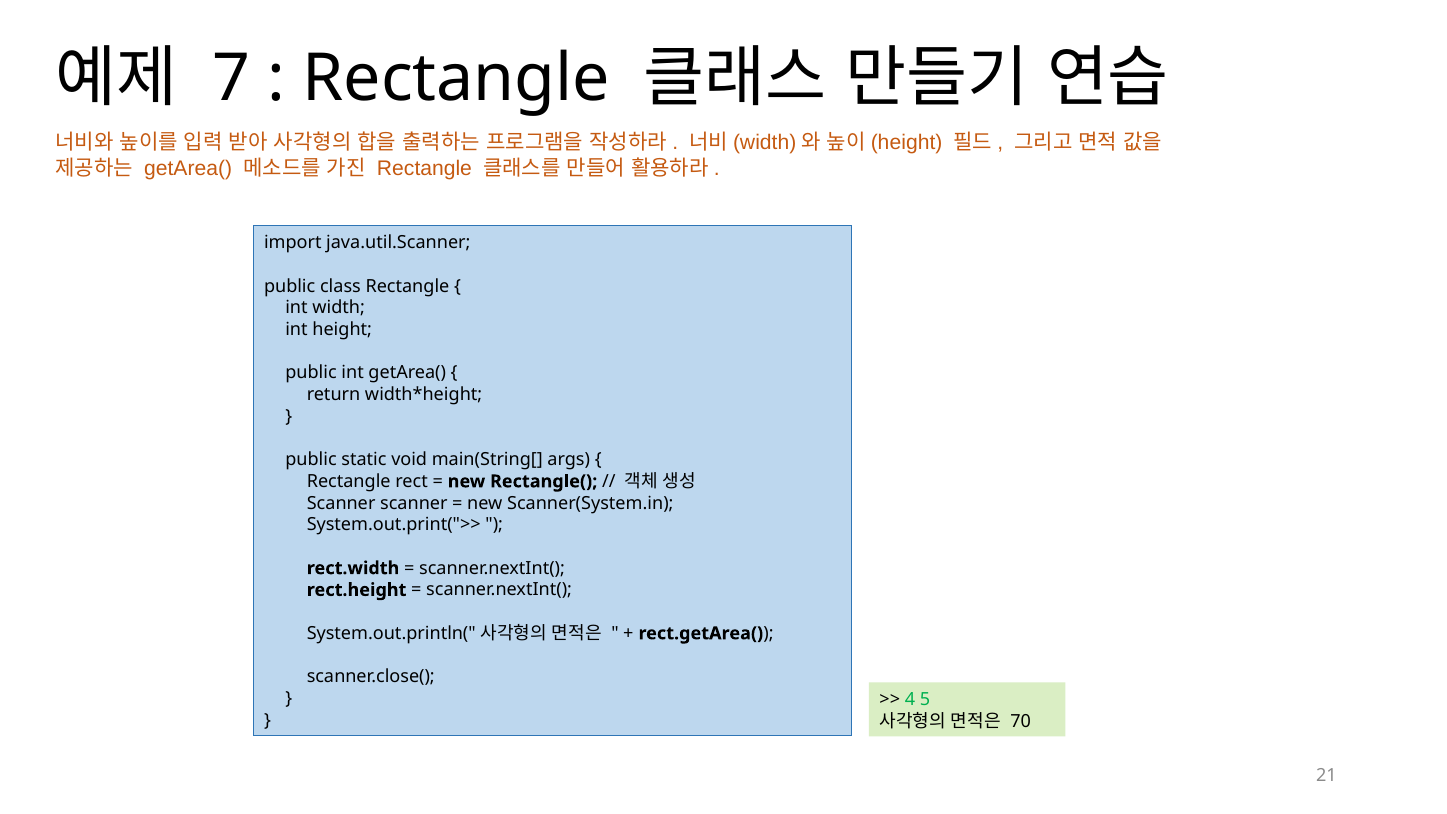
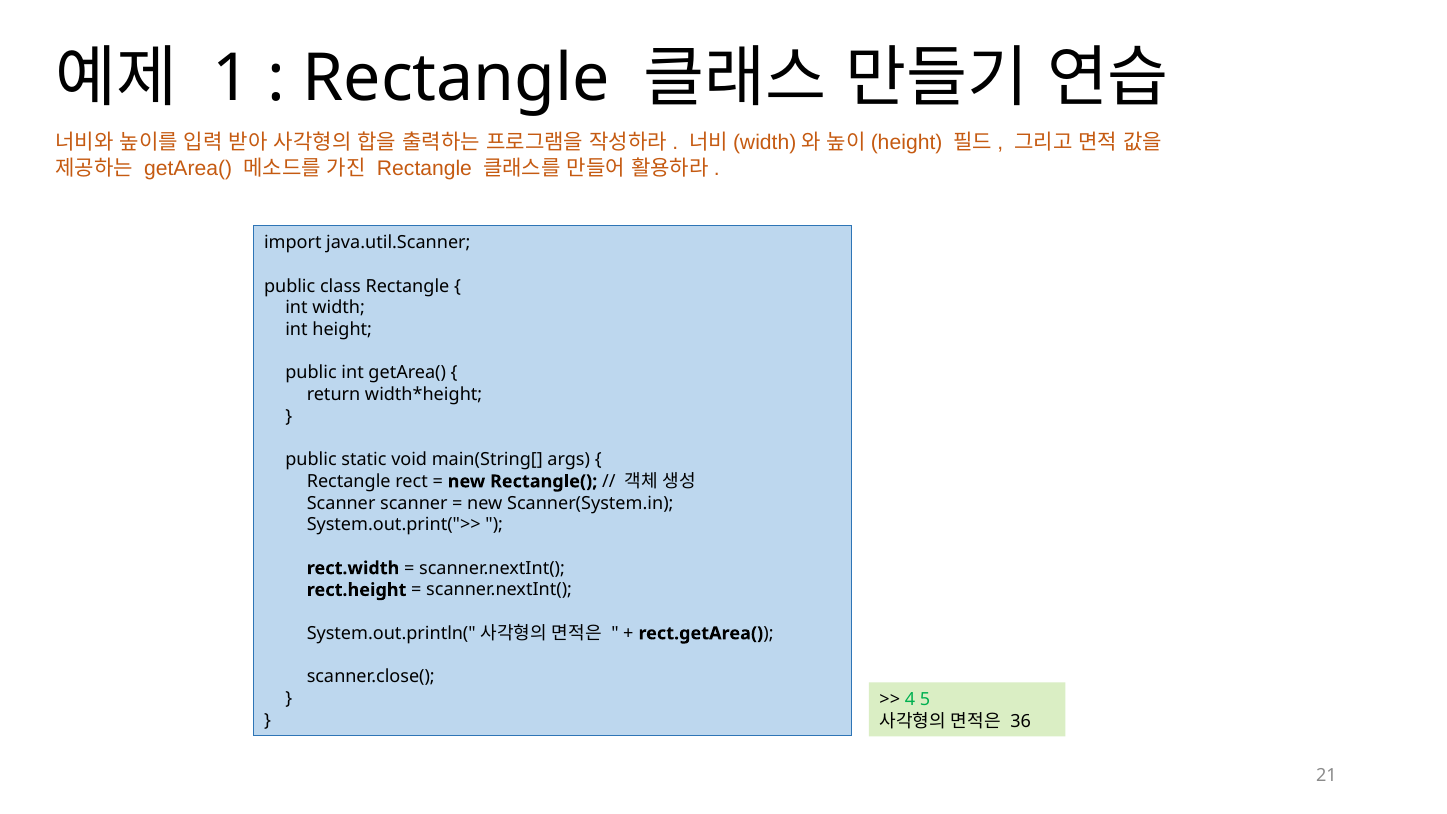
7: 7 -> 1
70: 70 -> 36
